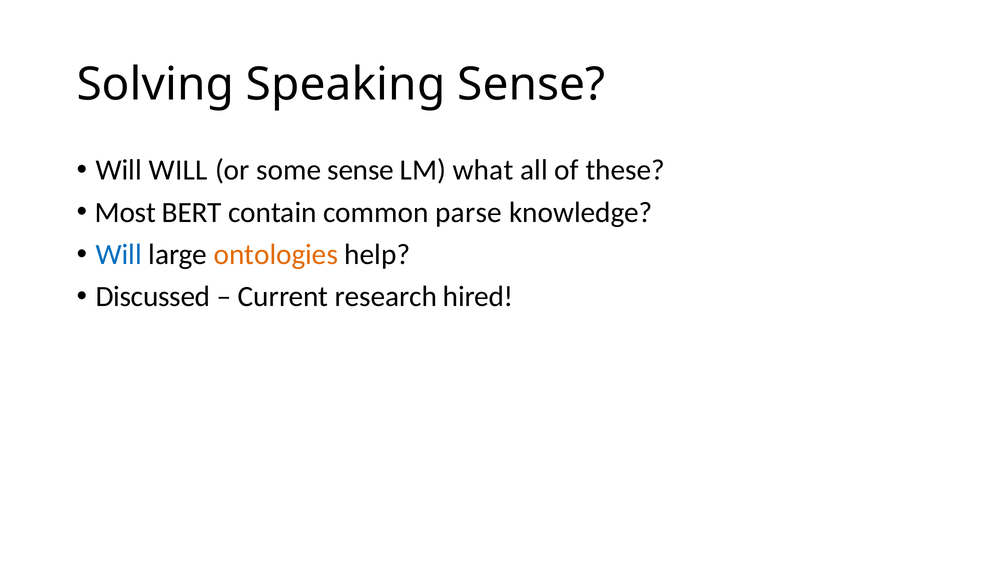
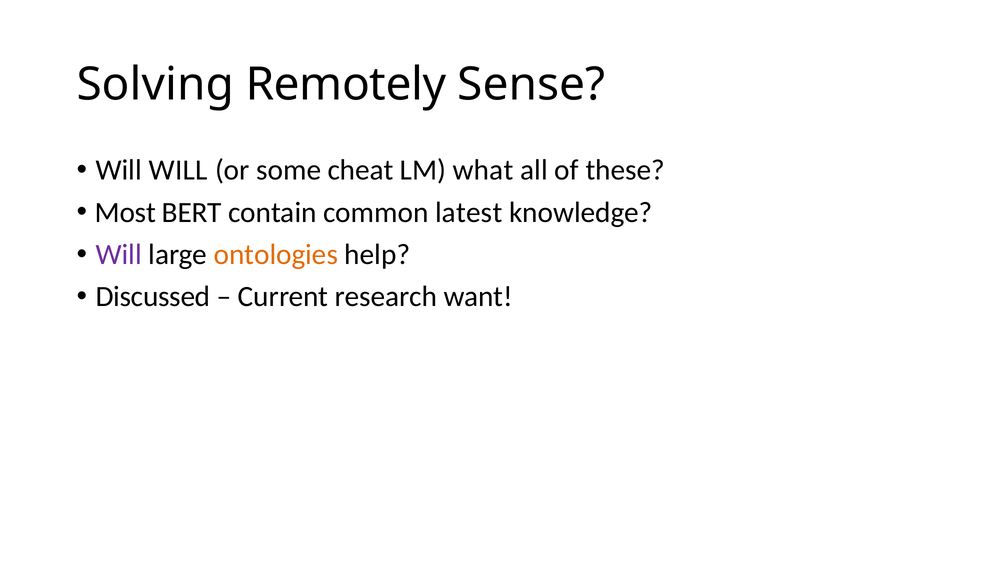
Speaking: Speaking -> Remotely
some sense: sense -> cheat
parse: parse -> latest
Will at (119, 254) colour: blue -> purple
hired: hired -> want
